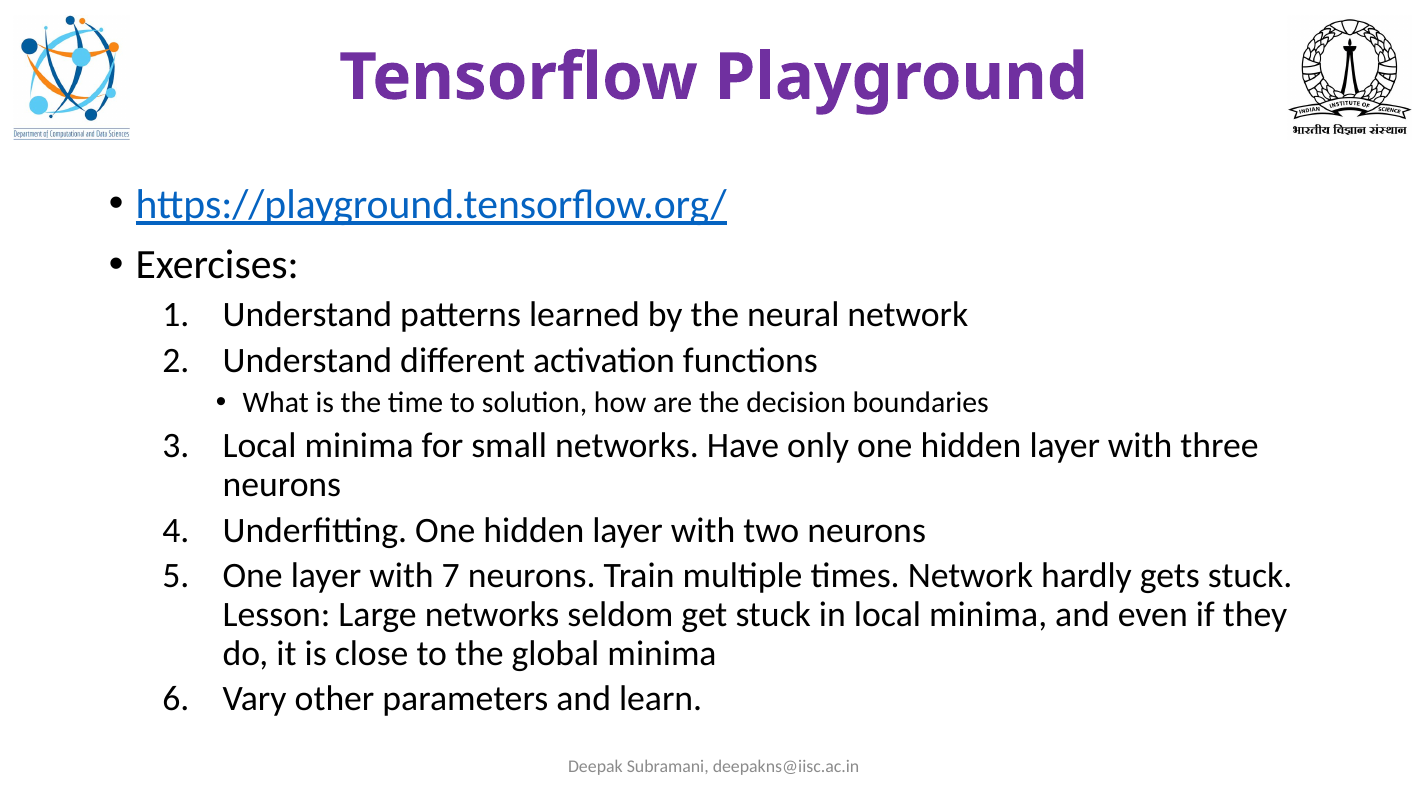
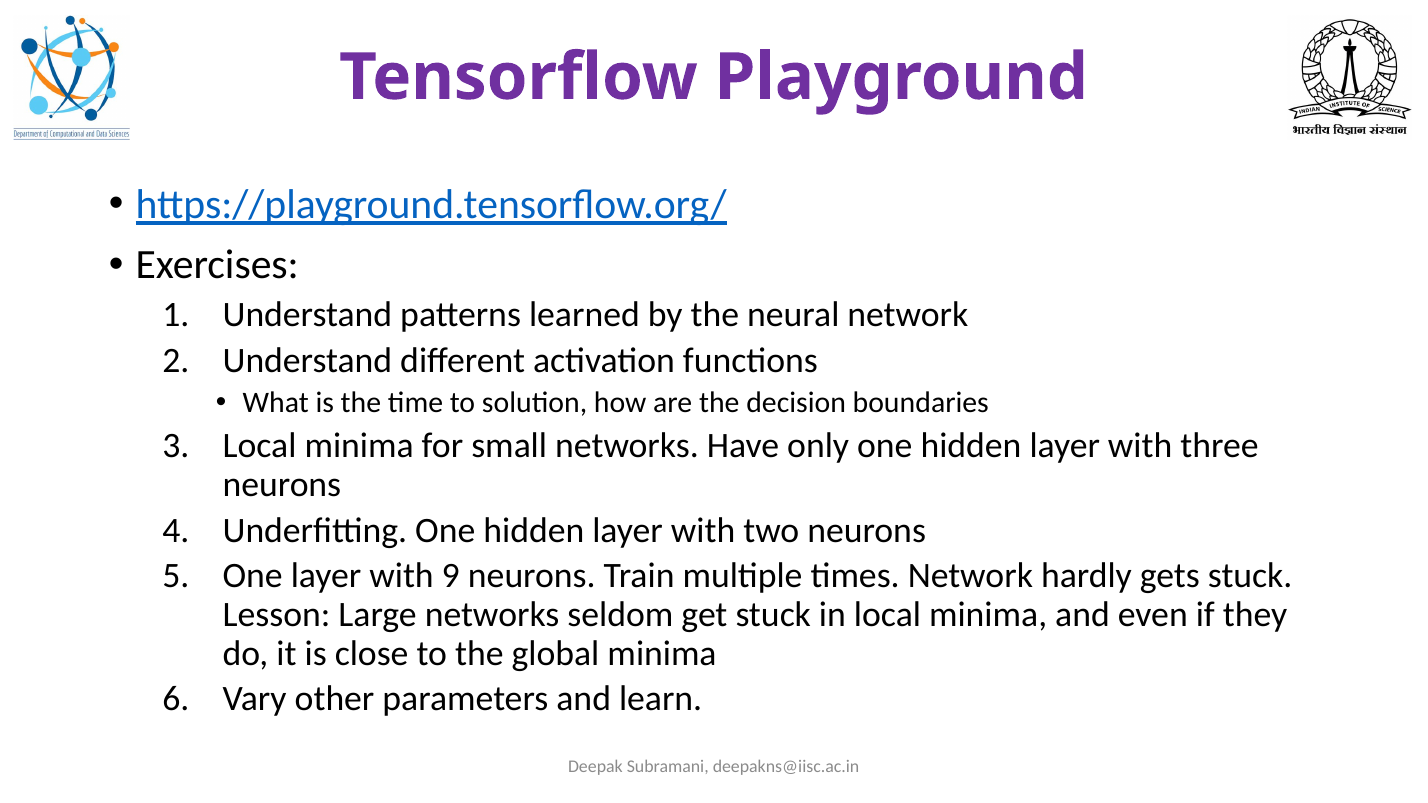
7: 7 -> 9
